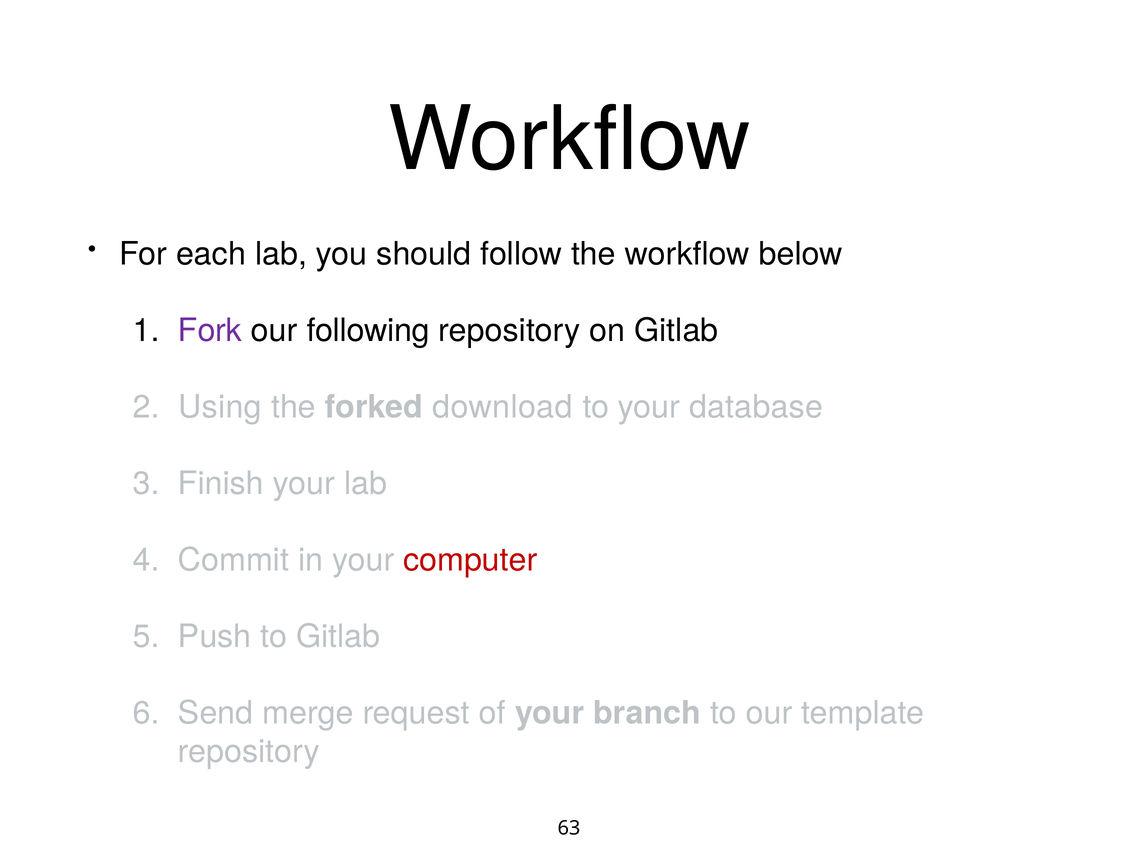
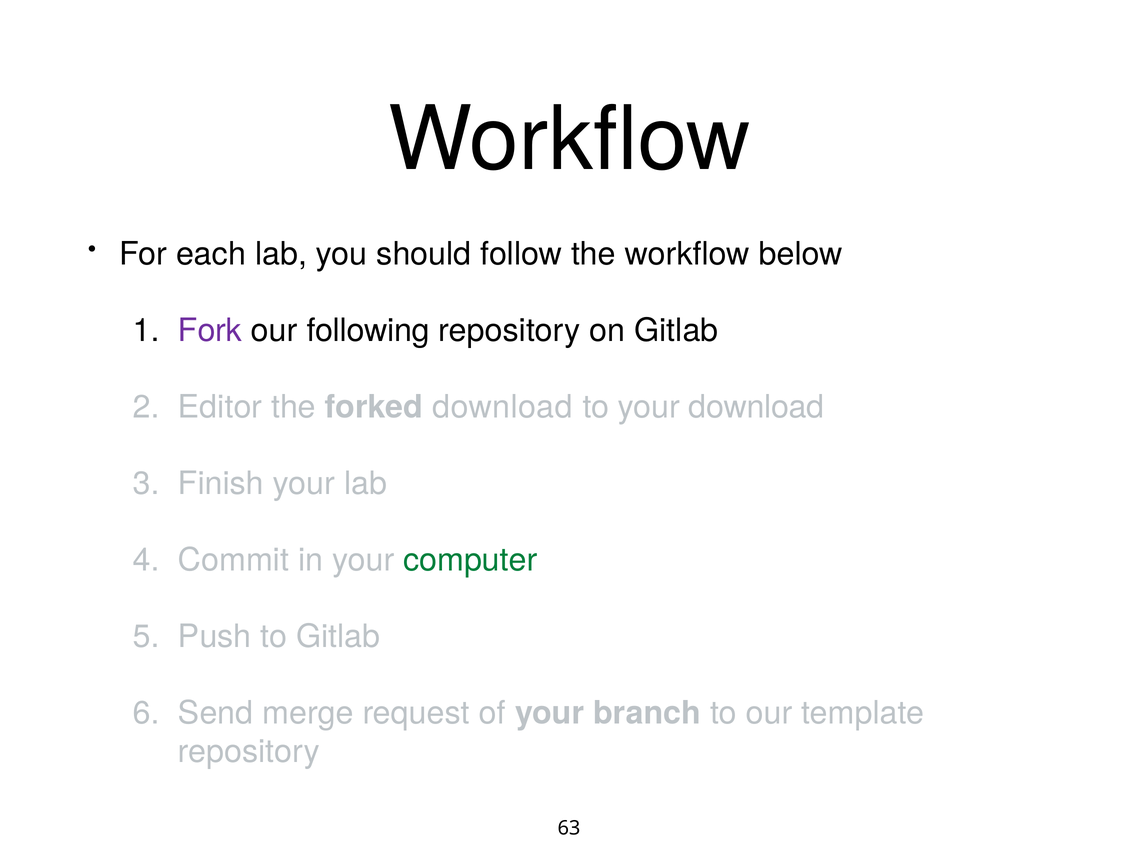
Using: Using -> Editor
your database: database -> download
computer colour: red -> green
